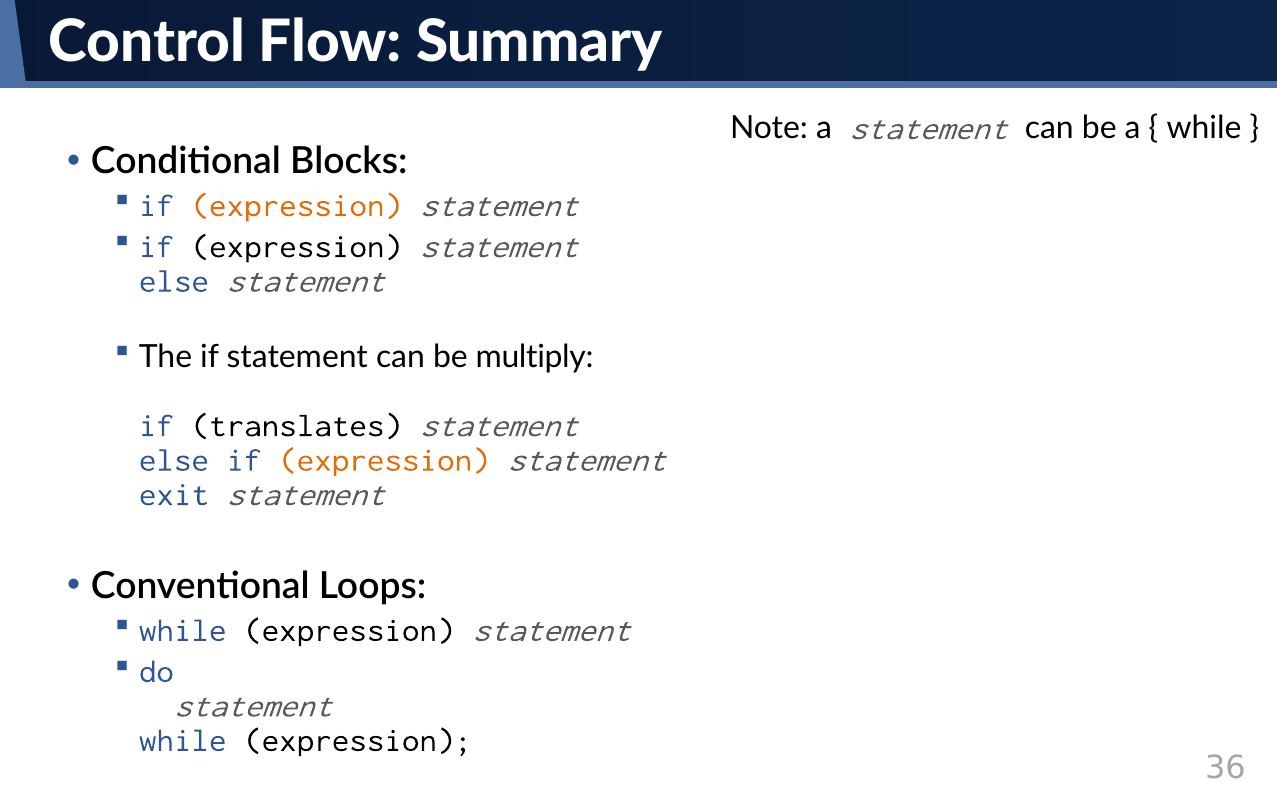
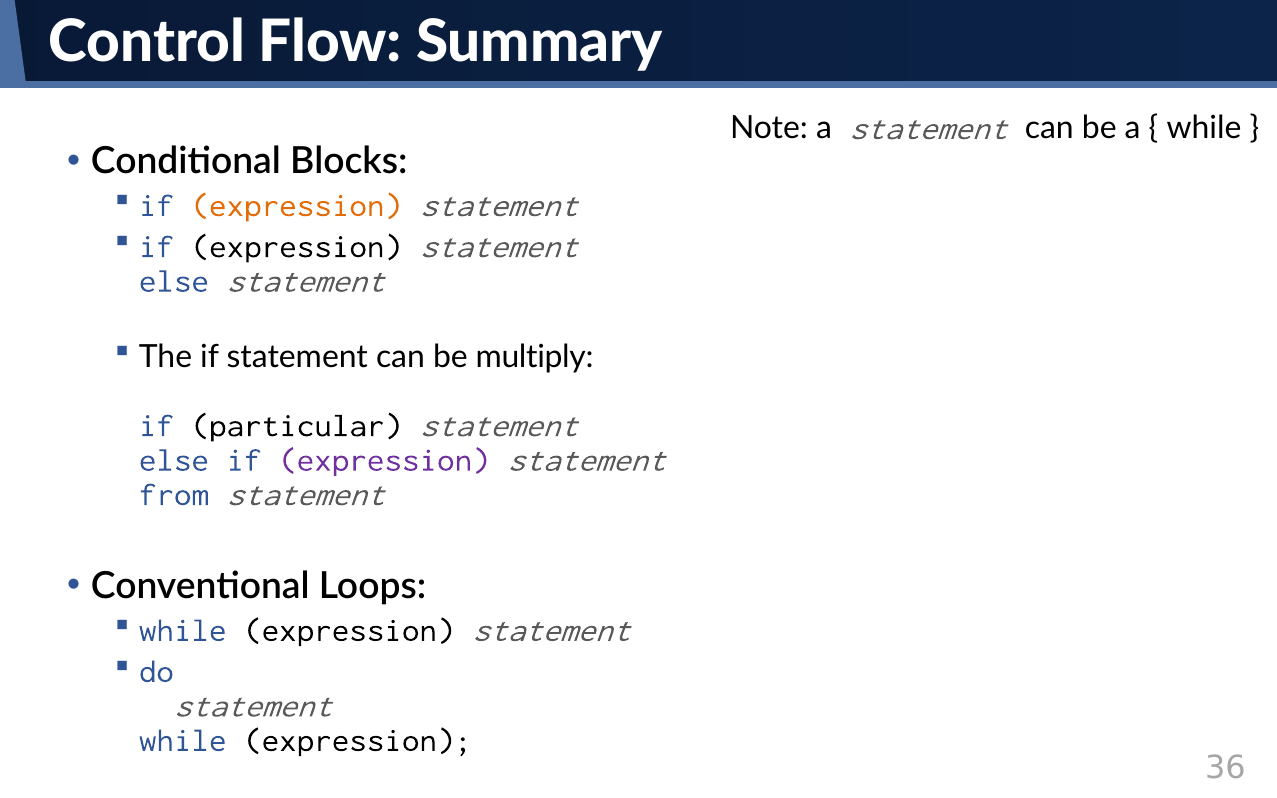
translates: translates -> particular
expression at (384, 460) colour: orange -> purple
exit: exit -> from
